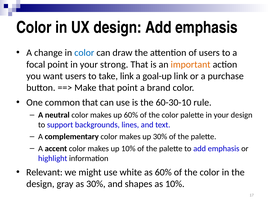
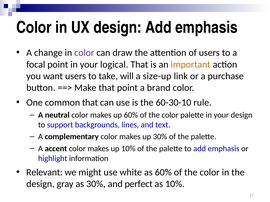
color at (84, 53) colour: blue -> purple
strong: strong -> logical
take link: link -> will
goal-up: goal-up -> size-up
shapes: shapes -> perfect
